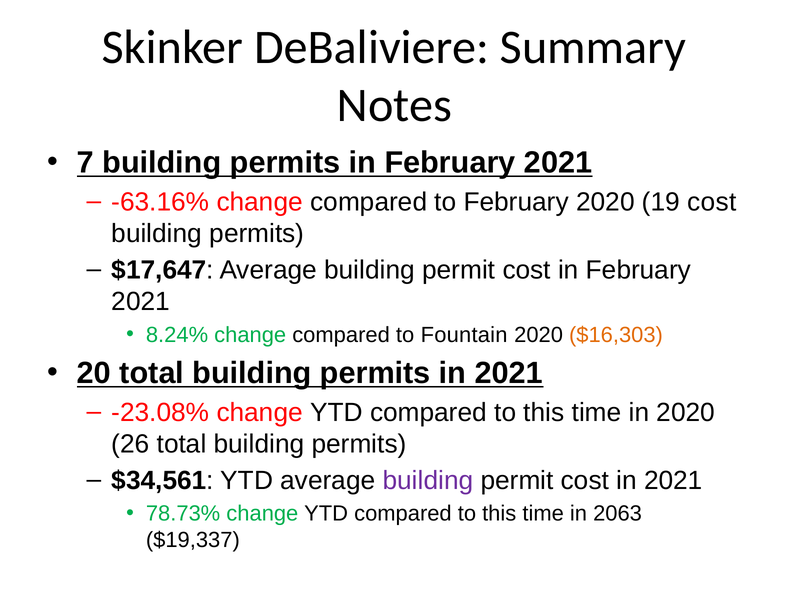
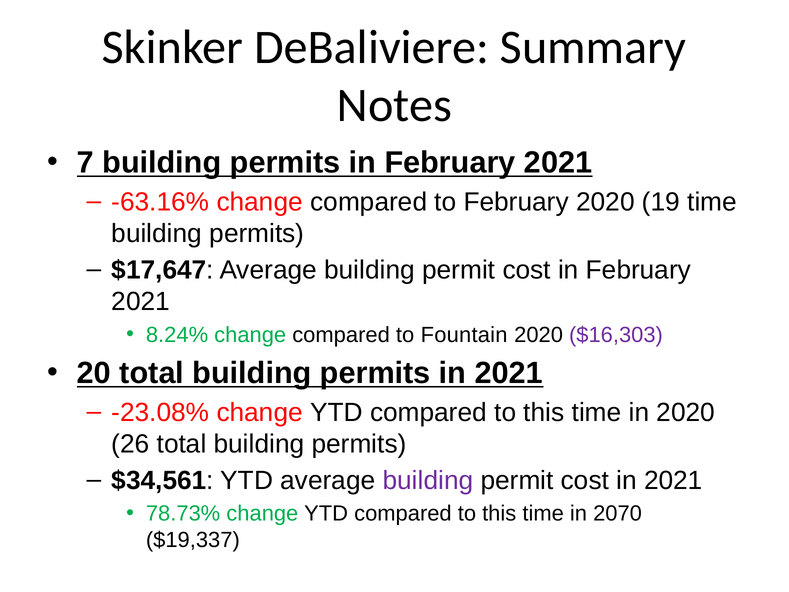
19 cost: cost -> time
$16,303 colour: orange -> purple
2063: 2063 -> 2070
